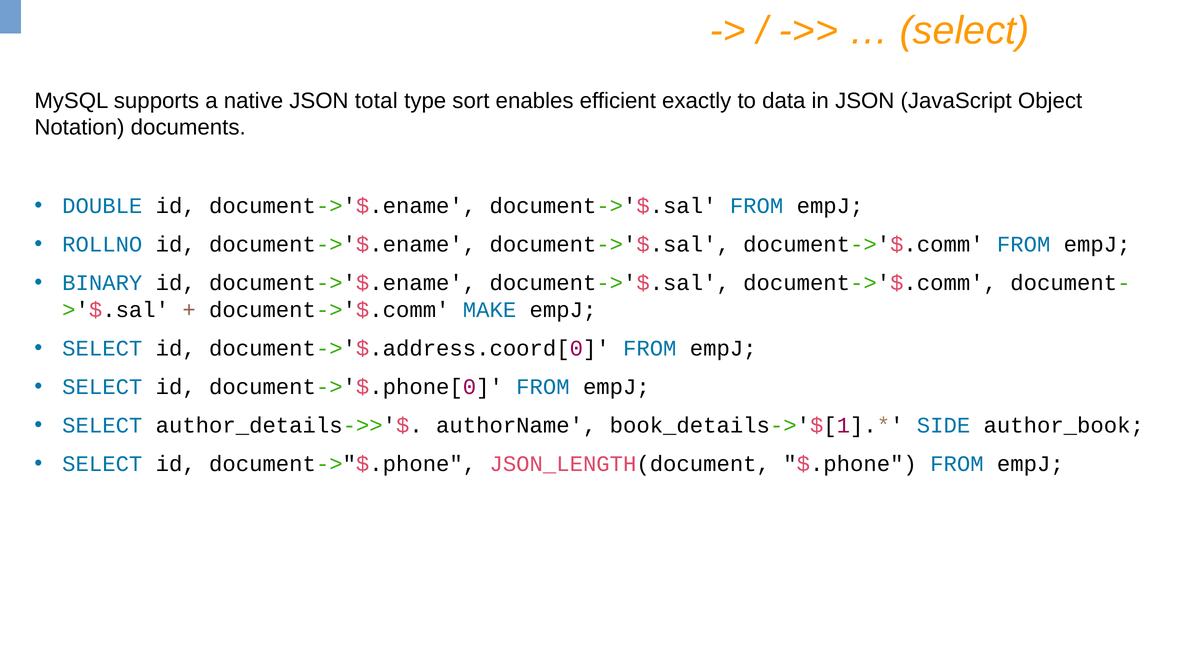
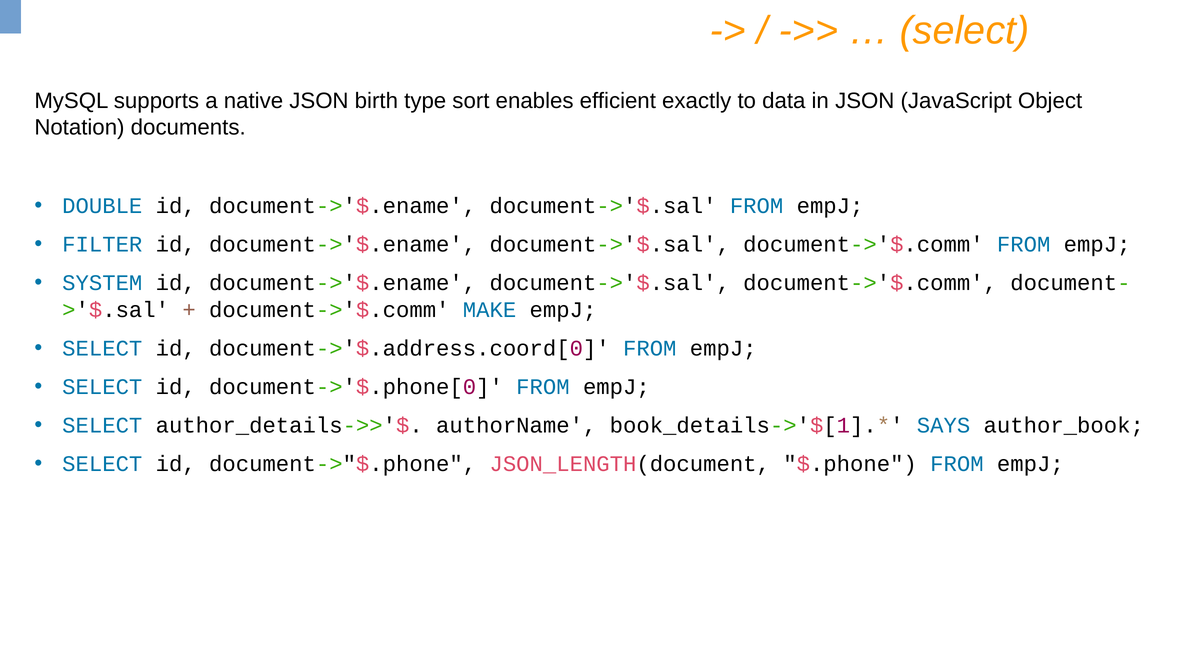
total: total -> birth
ROLLNO: ROLLNO -> FILTER
BINARY: BINARY -> SYSTEM
SIDE: SIDE -> SAYS
